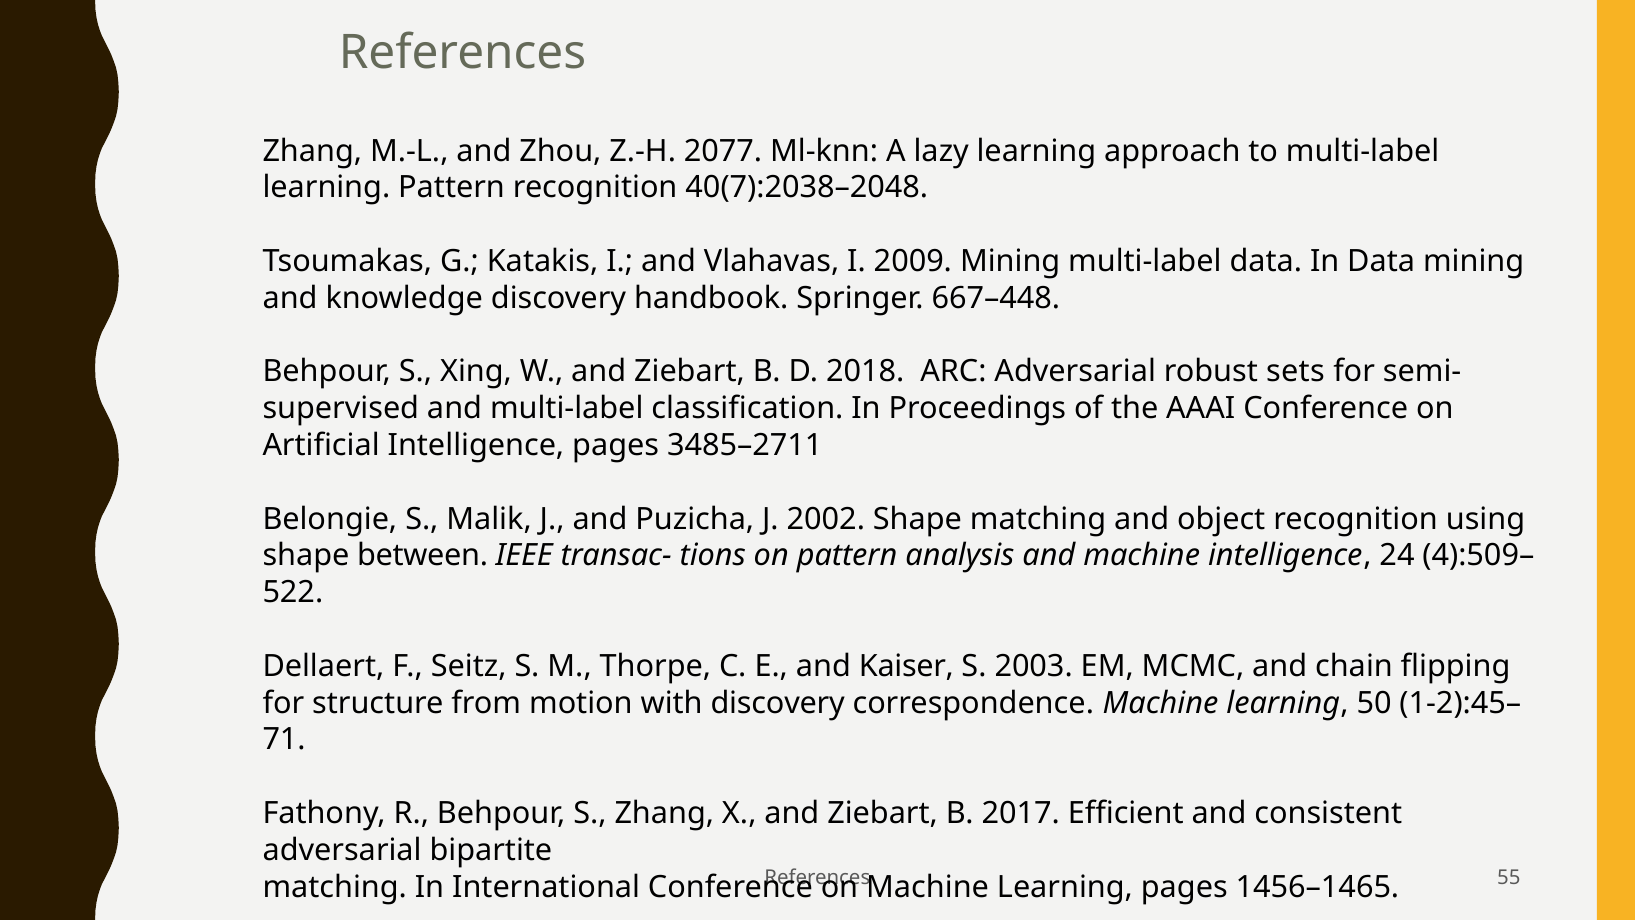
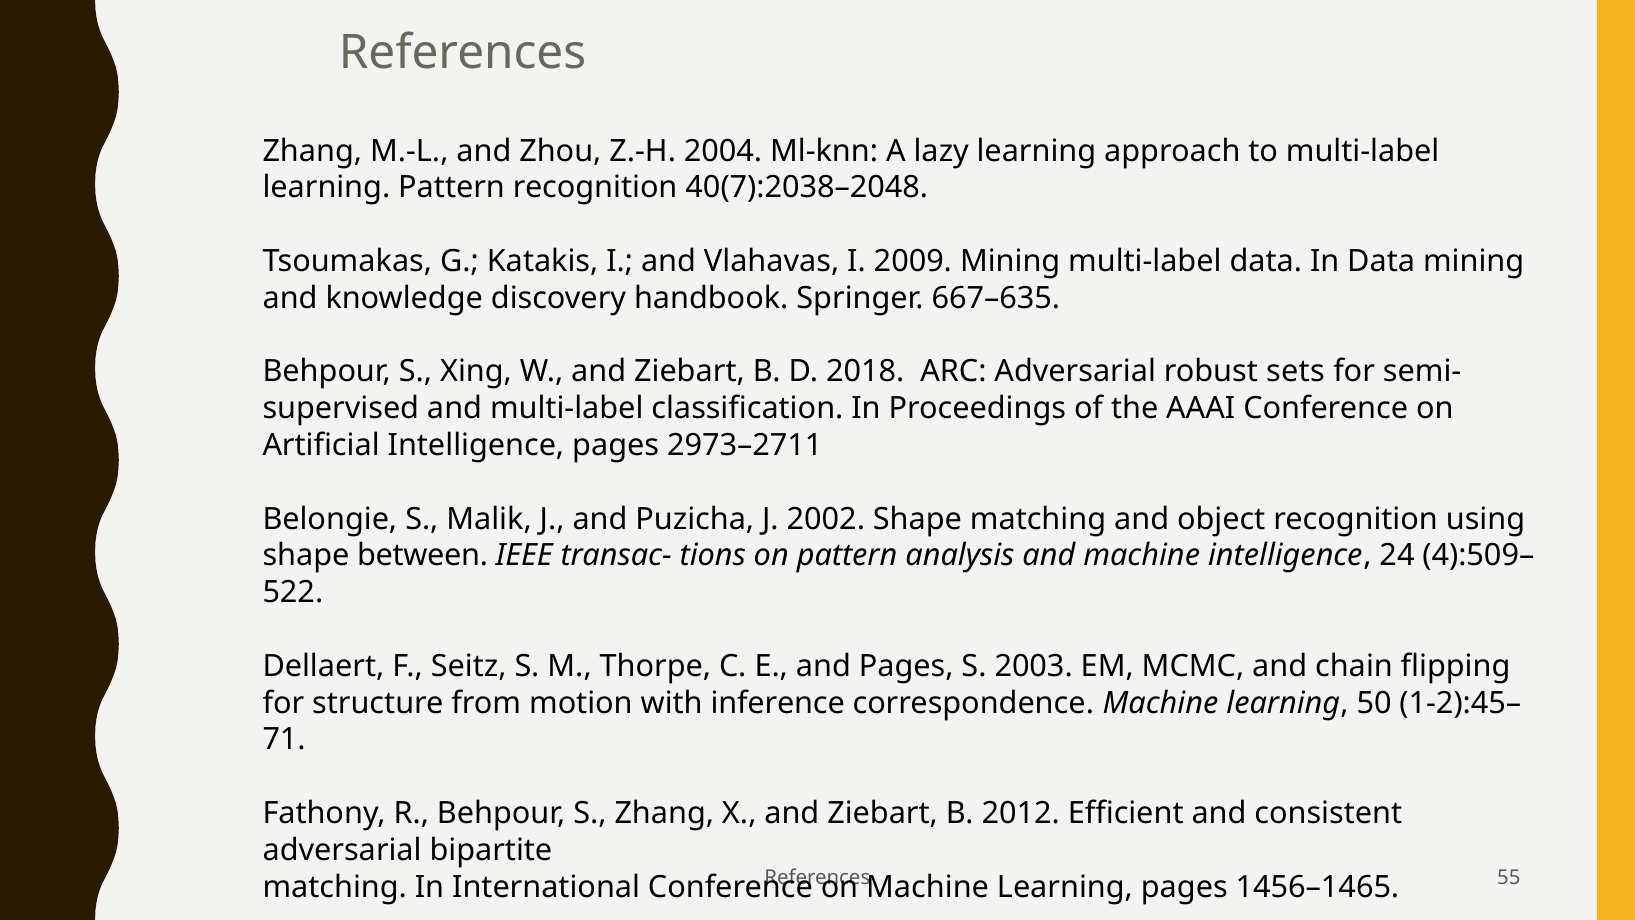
2077: 2077 -> 2004
667–448: 667–448 -> 667–635
3485–2711: 3485–2711 -> 2973–2711
and Kaiser: Kaiser -> Pages
with discovery: discovery -> inference
2017: 2017 -> 2012
